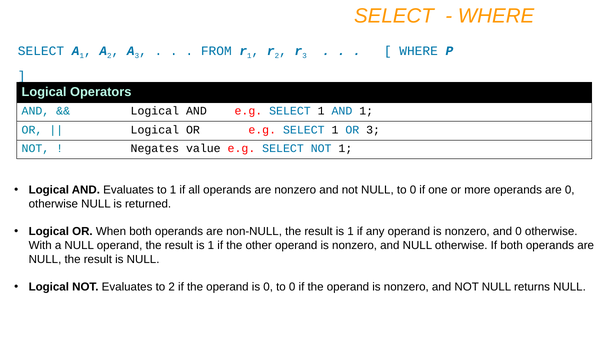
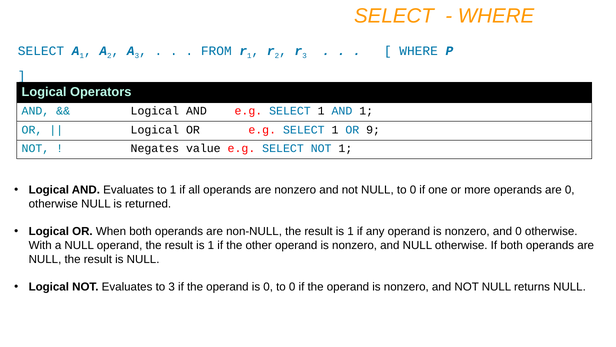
OR 3: 3 -> 9
to 2: 2 -> 3
